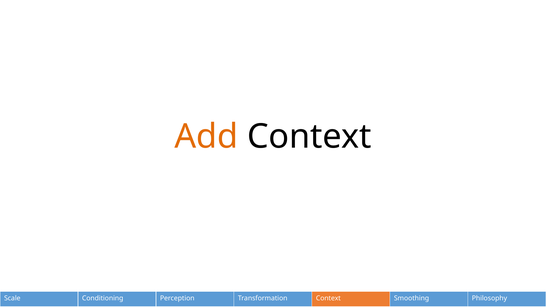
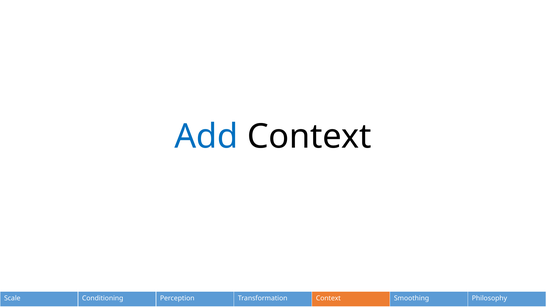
Add colour: orange -> blue
